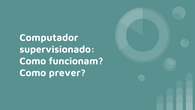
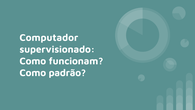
prever: prever -> padrão
